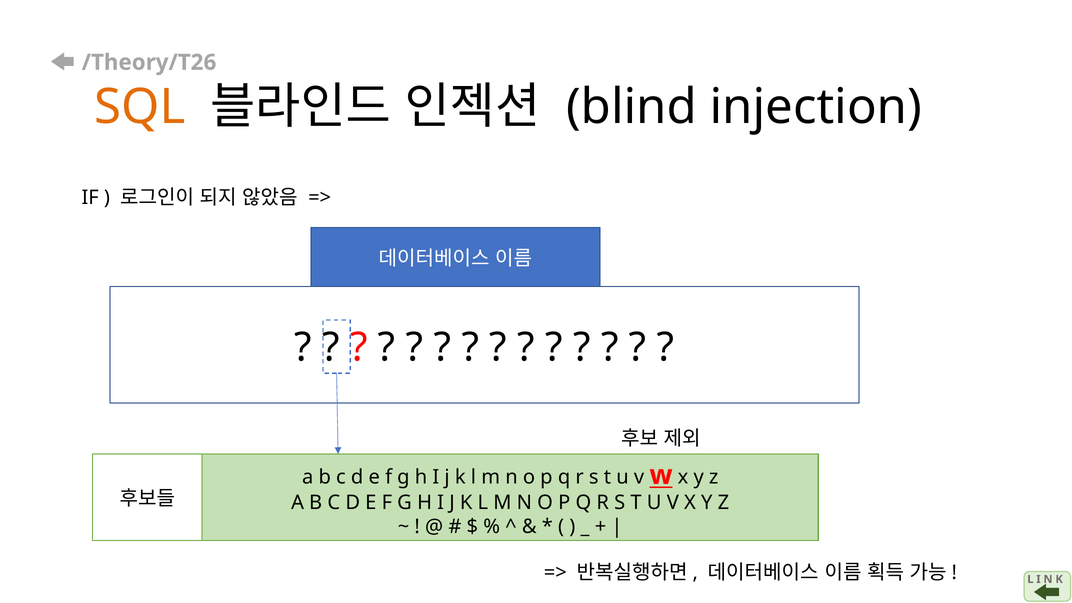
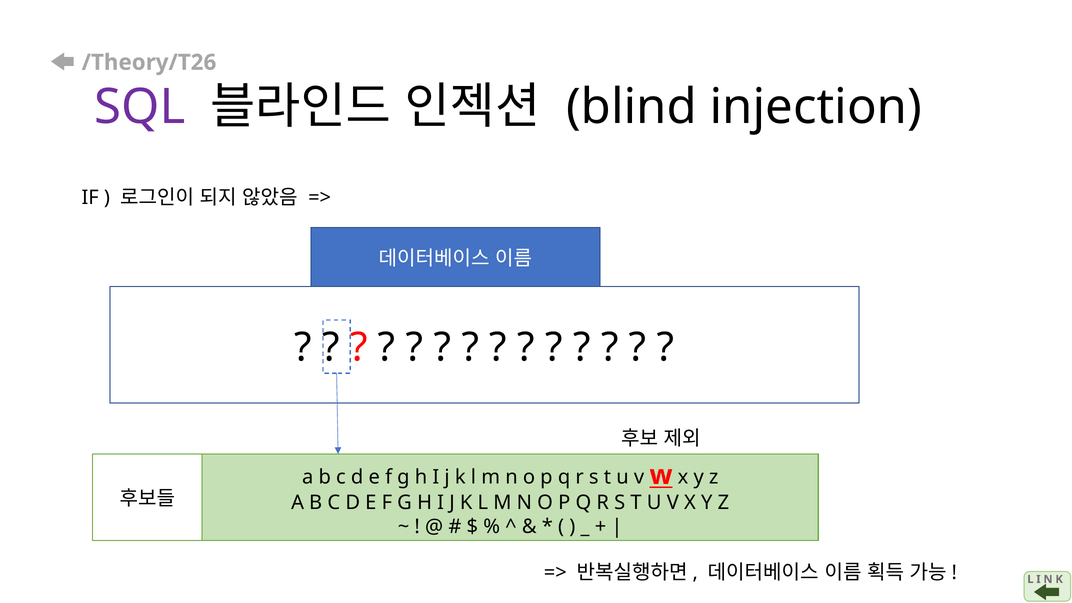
SQL colour: orange -> purple
